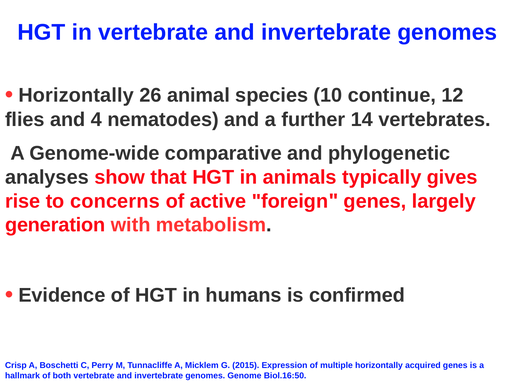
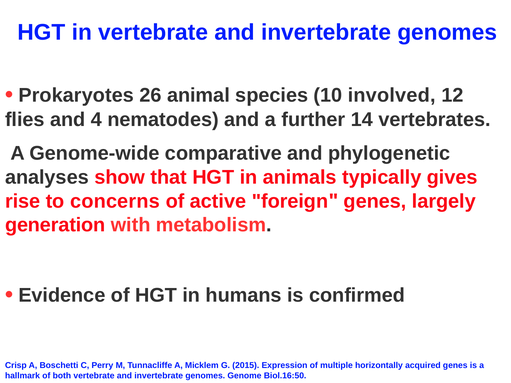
Horizontally at (76, 95): Horizontally -> Prokaryotes
continue: continue -> involved
